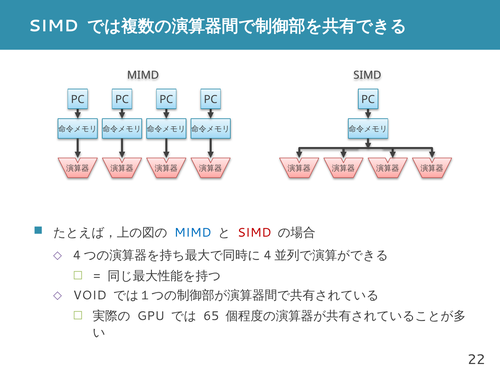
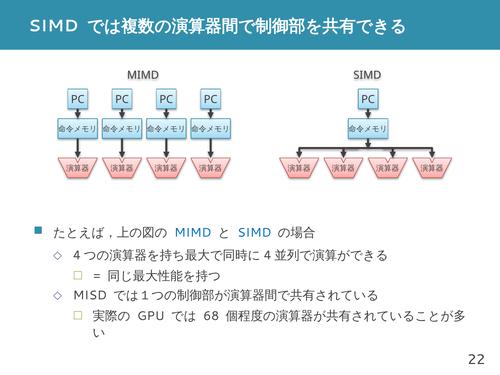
SIMD at (254, 233) colour: red -> blue
VOID: VOID -> MISD
65: 65 -> 68
